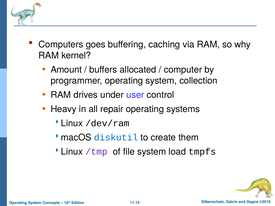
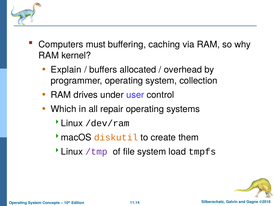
goes: goes -> must
Amount: Amount -> Explain
computer: computer -> overhead
Heavy: Heavy -> Which
diskutil colour: blue -> orange
